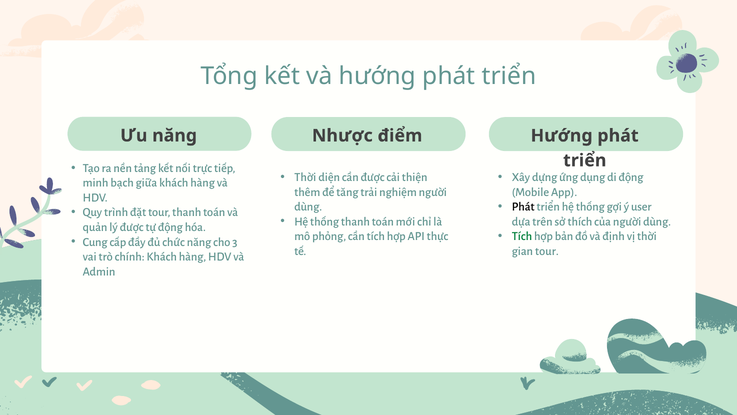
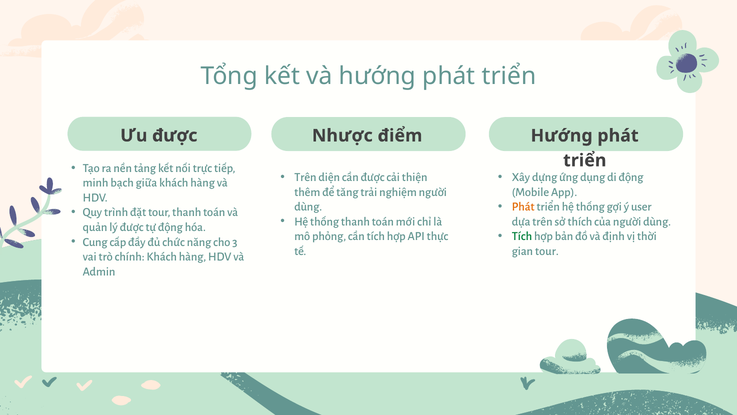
Ưu năng: năng -> được
Thời at (305, 177): Thời -> Trên
Phát at (523, 207) colour: black -> orange
